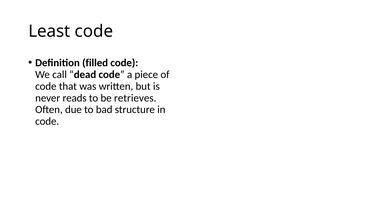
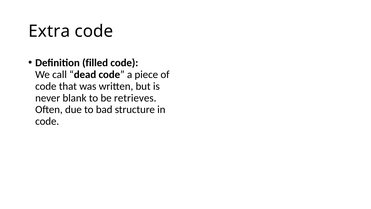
Least: Least -> Extra
reads: reads -> blank
